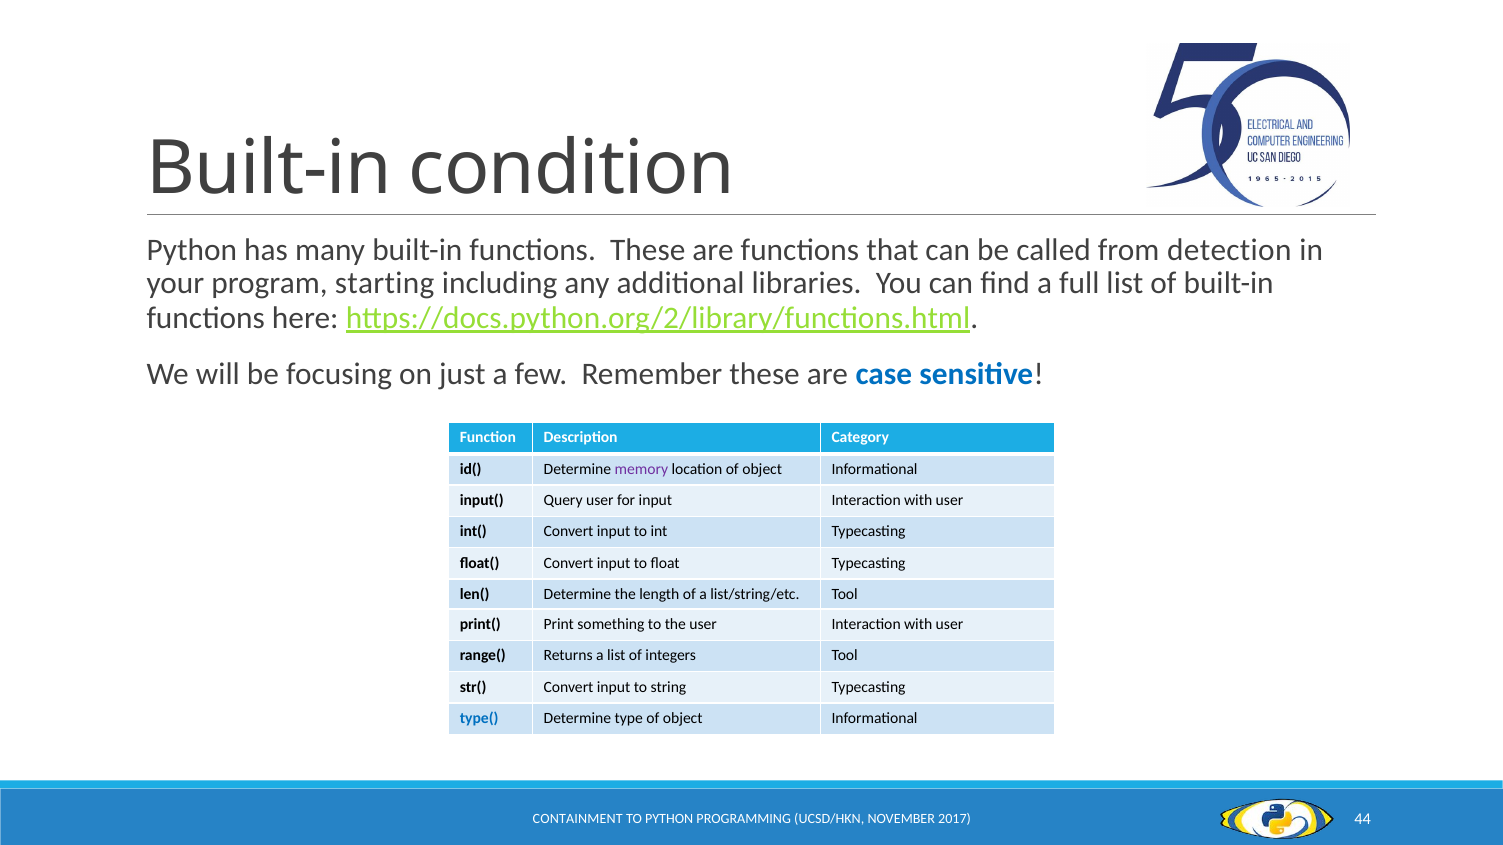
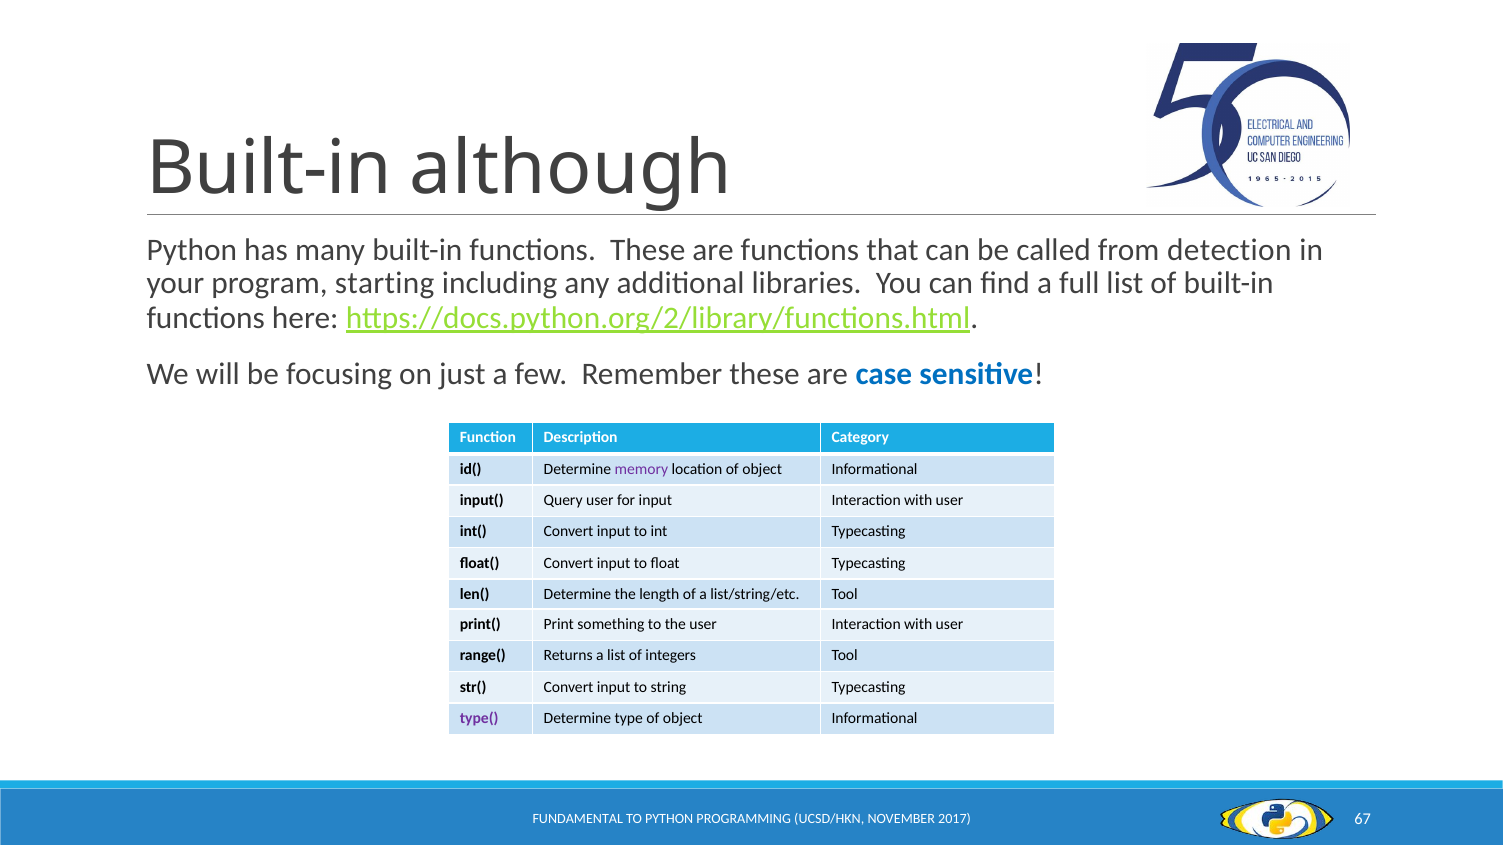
condition: condition -> although
type( colour: blue -> purple
CONTAINMENT: CONTAINMENT -> FUNDAMENTAL
44: 44 -> 67
